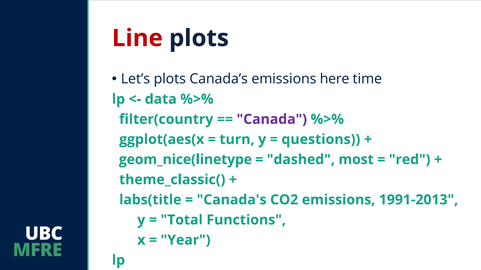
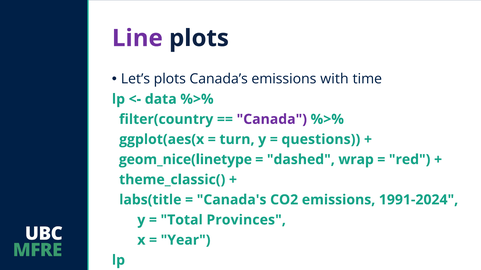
Line colour: red -> purple
here: here -> with
most: most -> wrap
1991-2013: 1991-2013 -> 1991-2024
Functions: Functions -> Provinces
